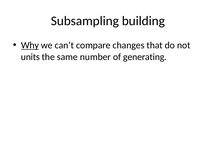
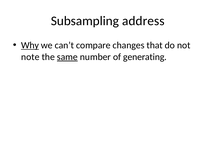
building: building -> address
units: units -> note
same underline: none -> present
